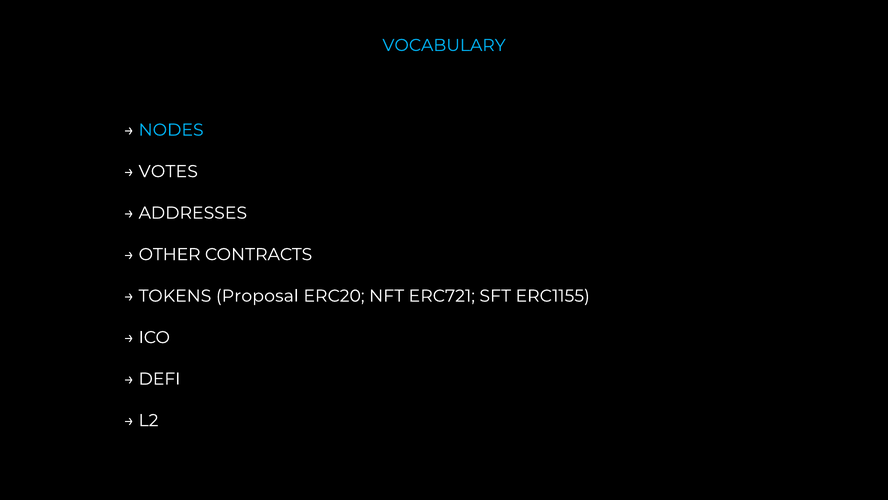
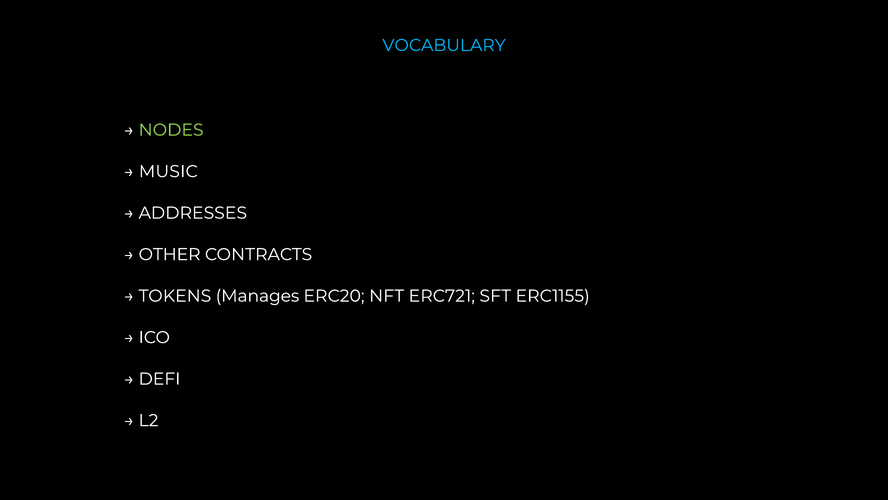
NODES colour: light blue -> light green
VOTES: VOTES -> MUSIC
Proposal: Proposal -> Manages
